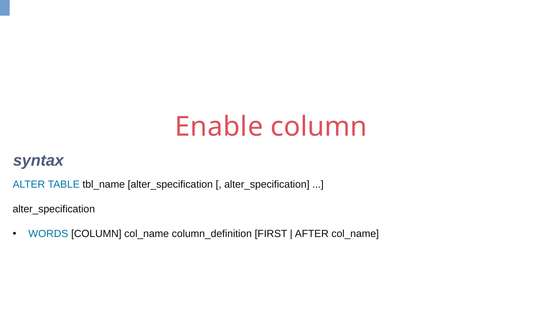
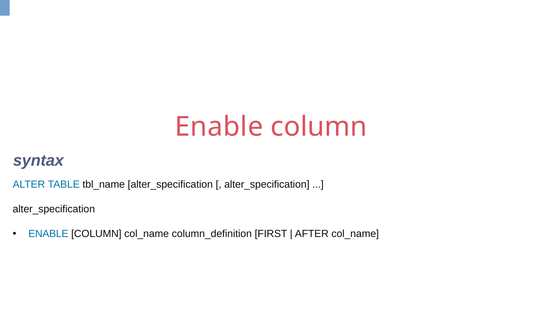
WORDS at (48, 234): WORDS -> ENABLE
